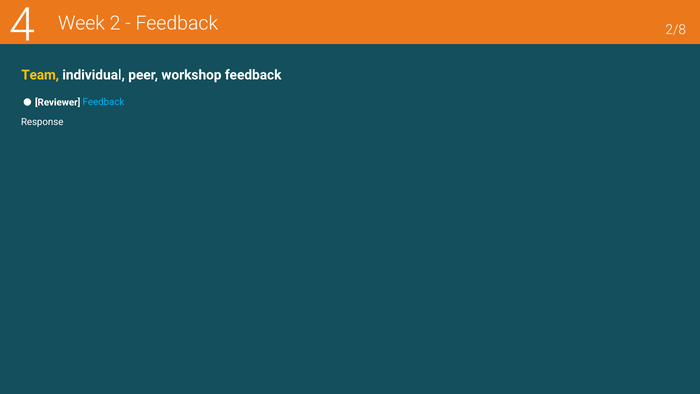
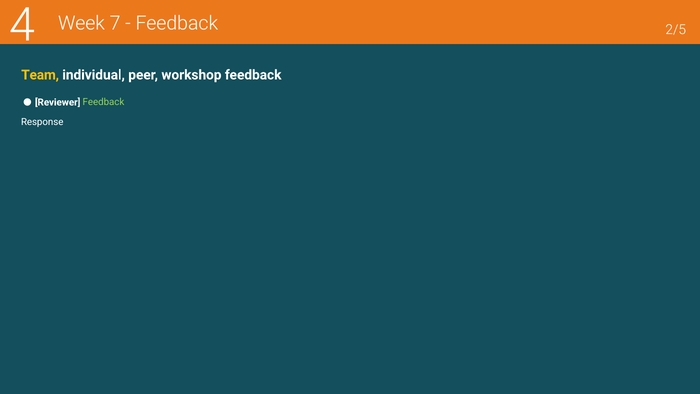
2: 2 -> 7
2/8: 2/8 -> 2/5
Feedback at (103, 102) colour: light blue -> light green
